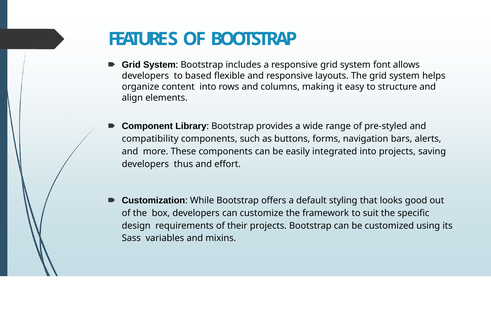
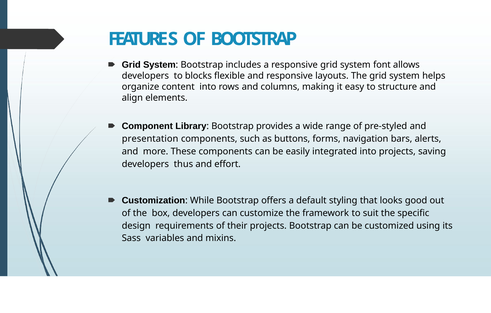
based: based -> blocks
compatibility: compatibility -> presentation
